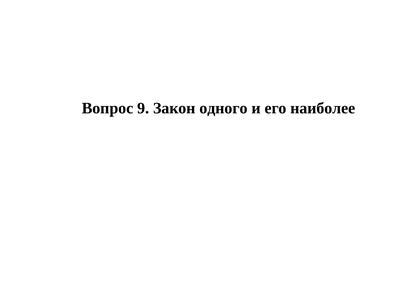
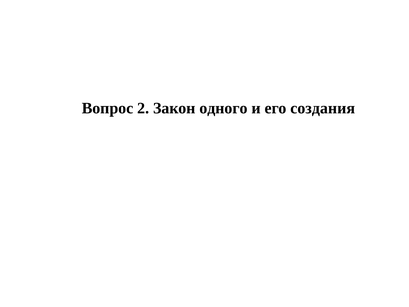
9: 9 -> 2
наиболее: наиболее -> создания
